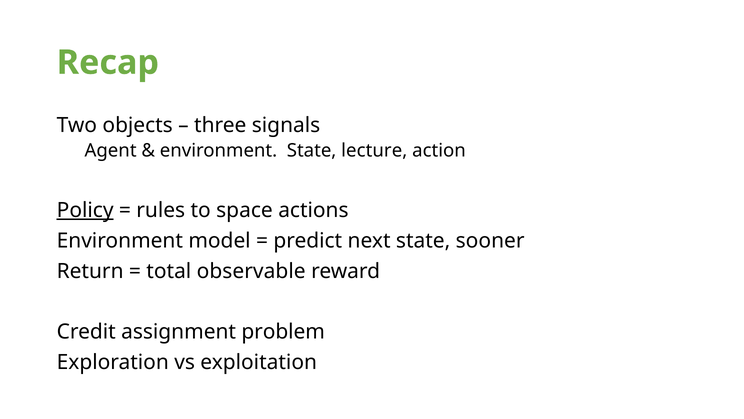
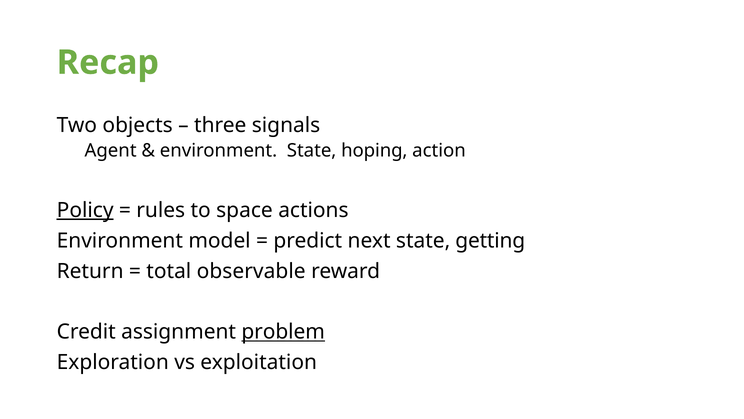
lecture: lecture -> hoping
sooner: sooner -> getting
problem underline: none -> present
